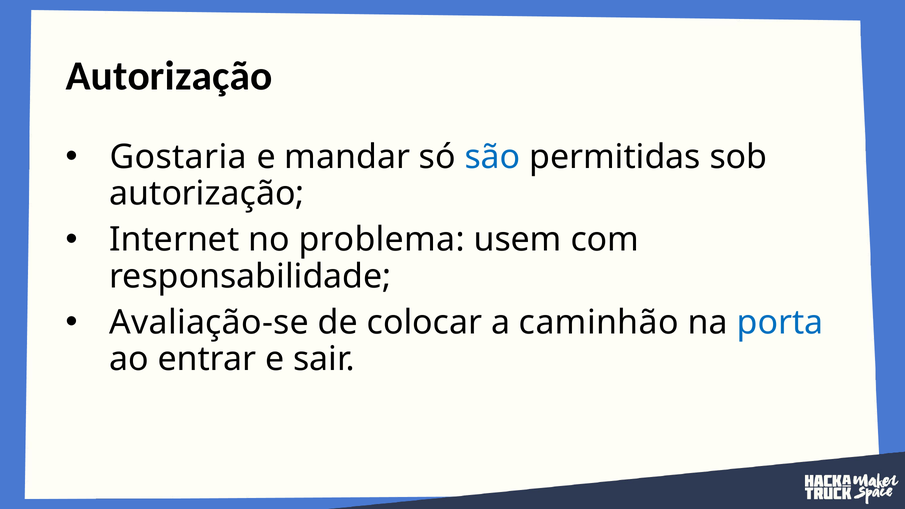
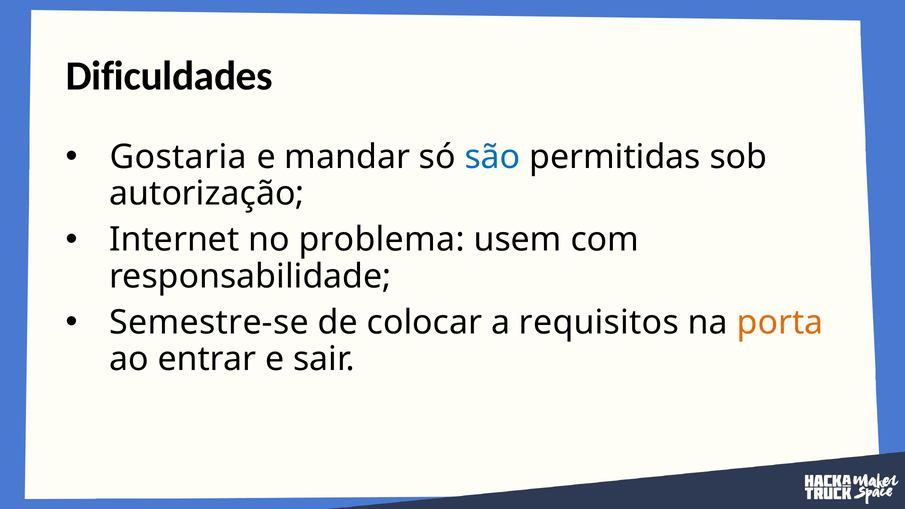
Autorização at (169, 76): Autorização -> Dificuldades
Avaliação-se: Avaliação-se -> Semestre-se
caminhão: caminhão -> requisitos
porta colour: blue -> orange
